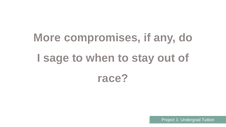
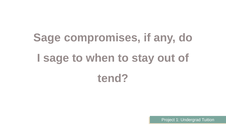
More at (47, 38): More -> Sage
race: race -> tend
